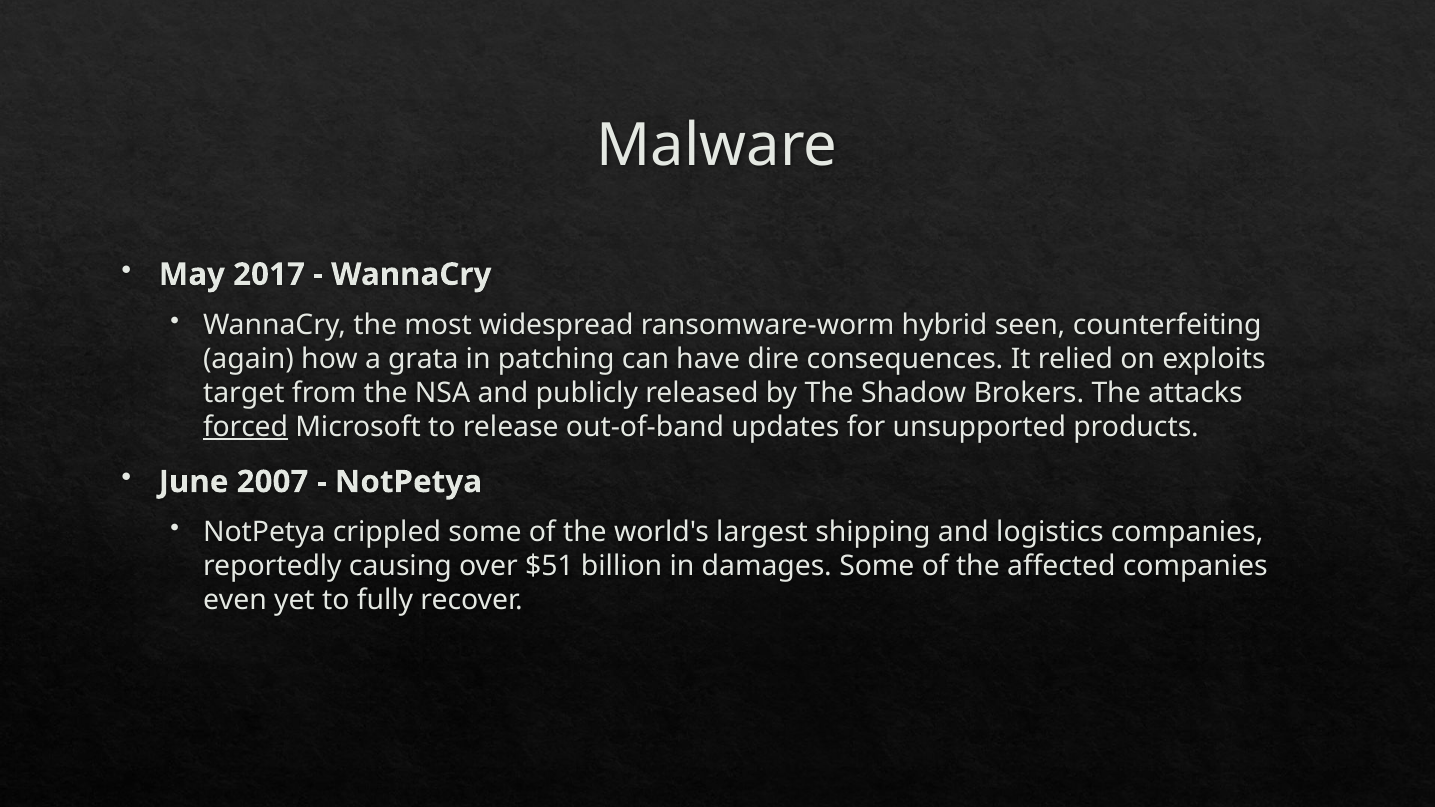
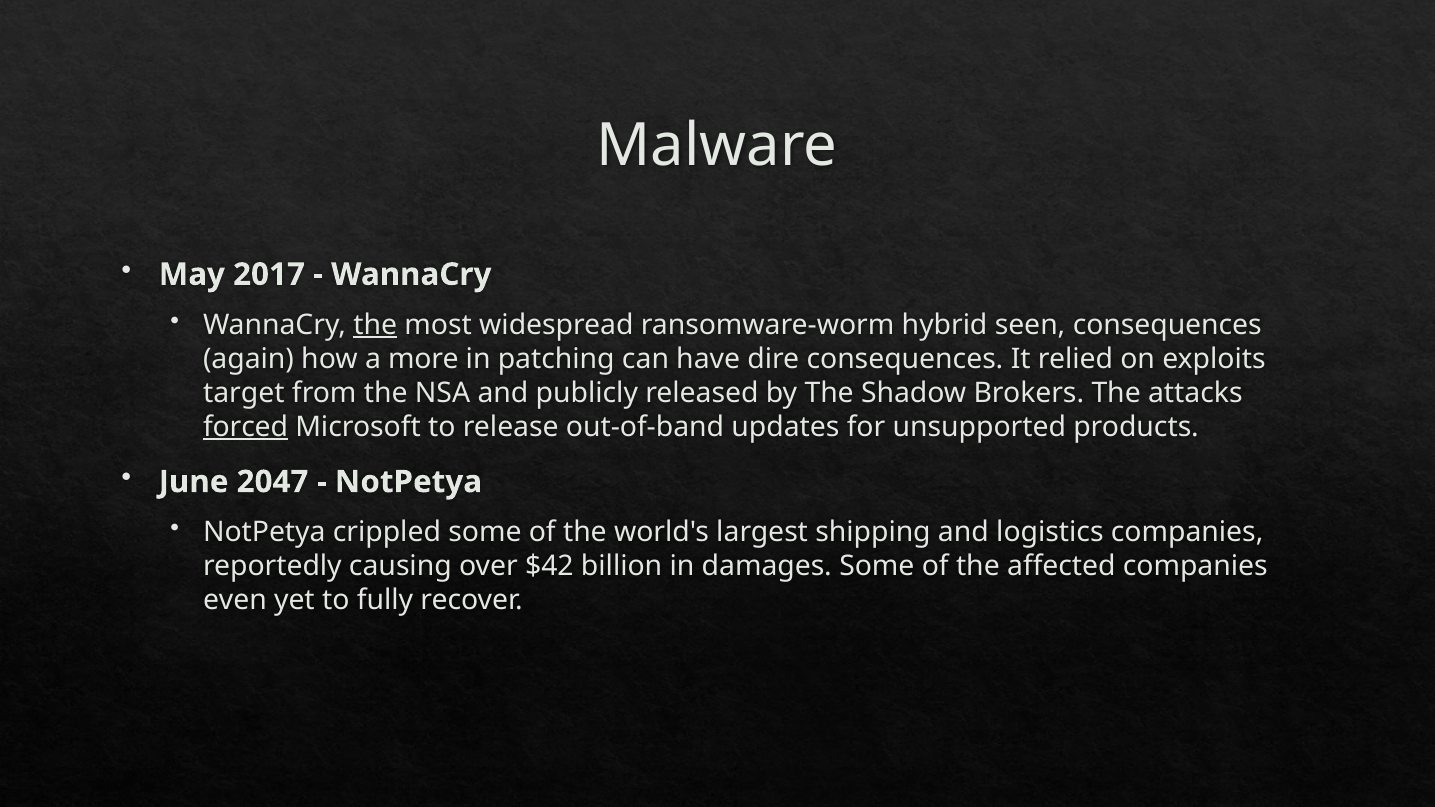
the at (375, 325) underline: none -> present
seen counterfeiting: counterfeiting -> consequences
grata: grata -> more
2007: 2007 -> 2047
$51: $51 -> $42
